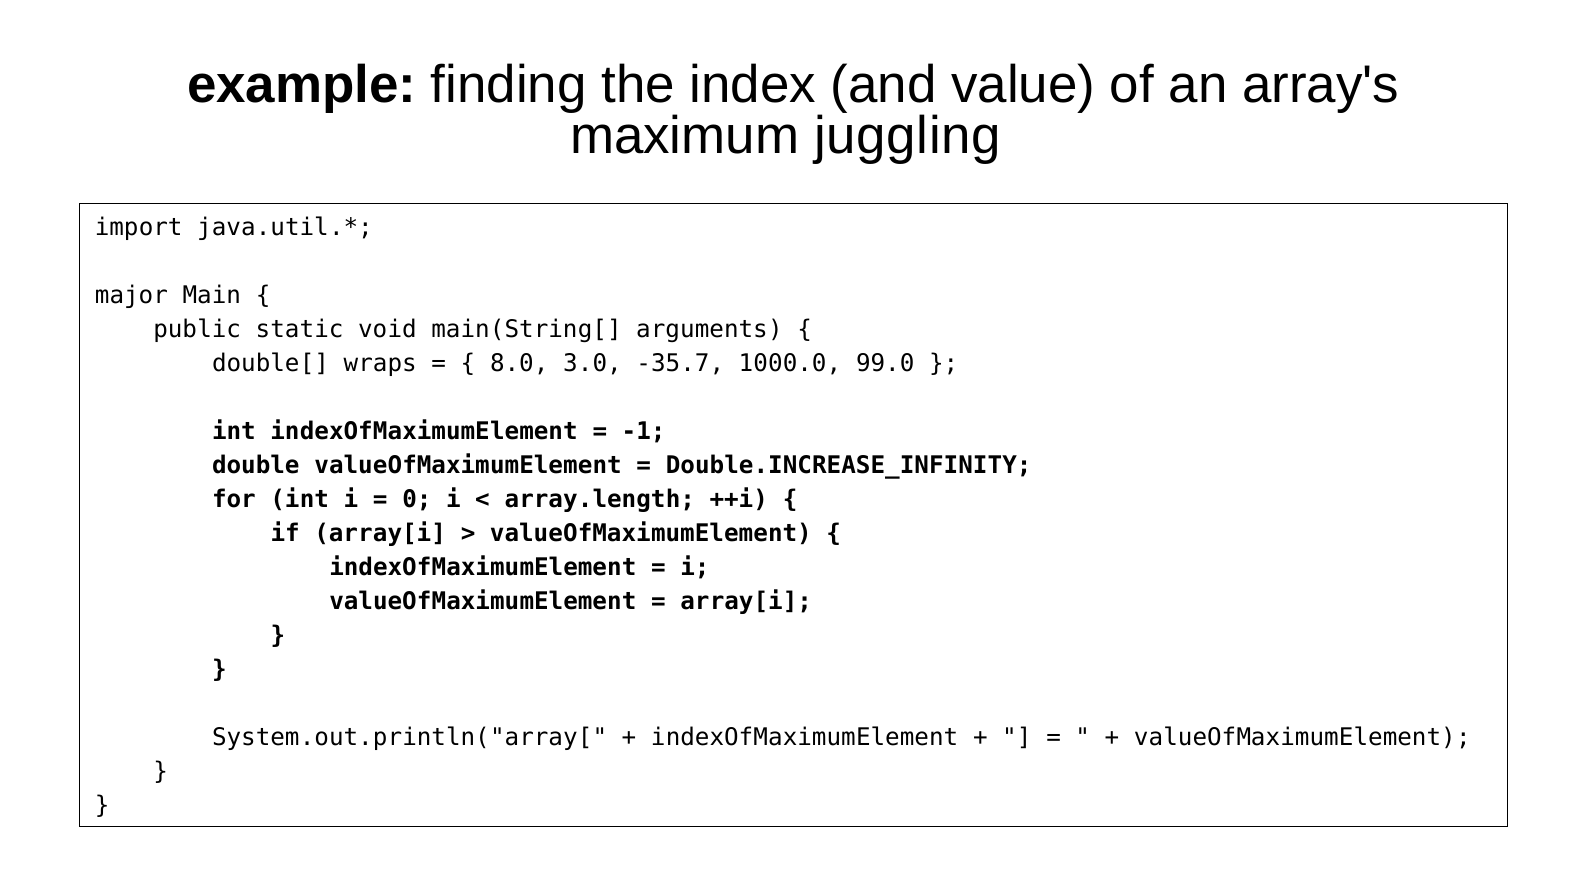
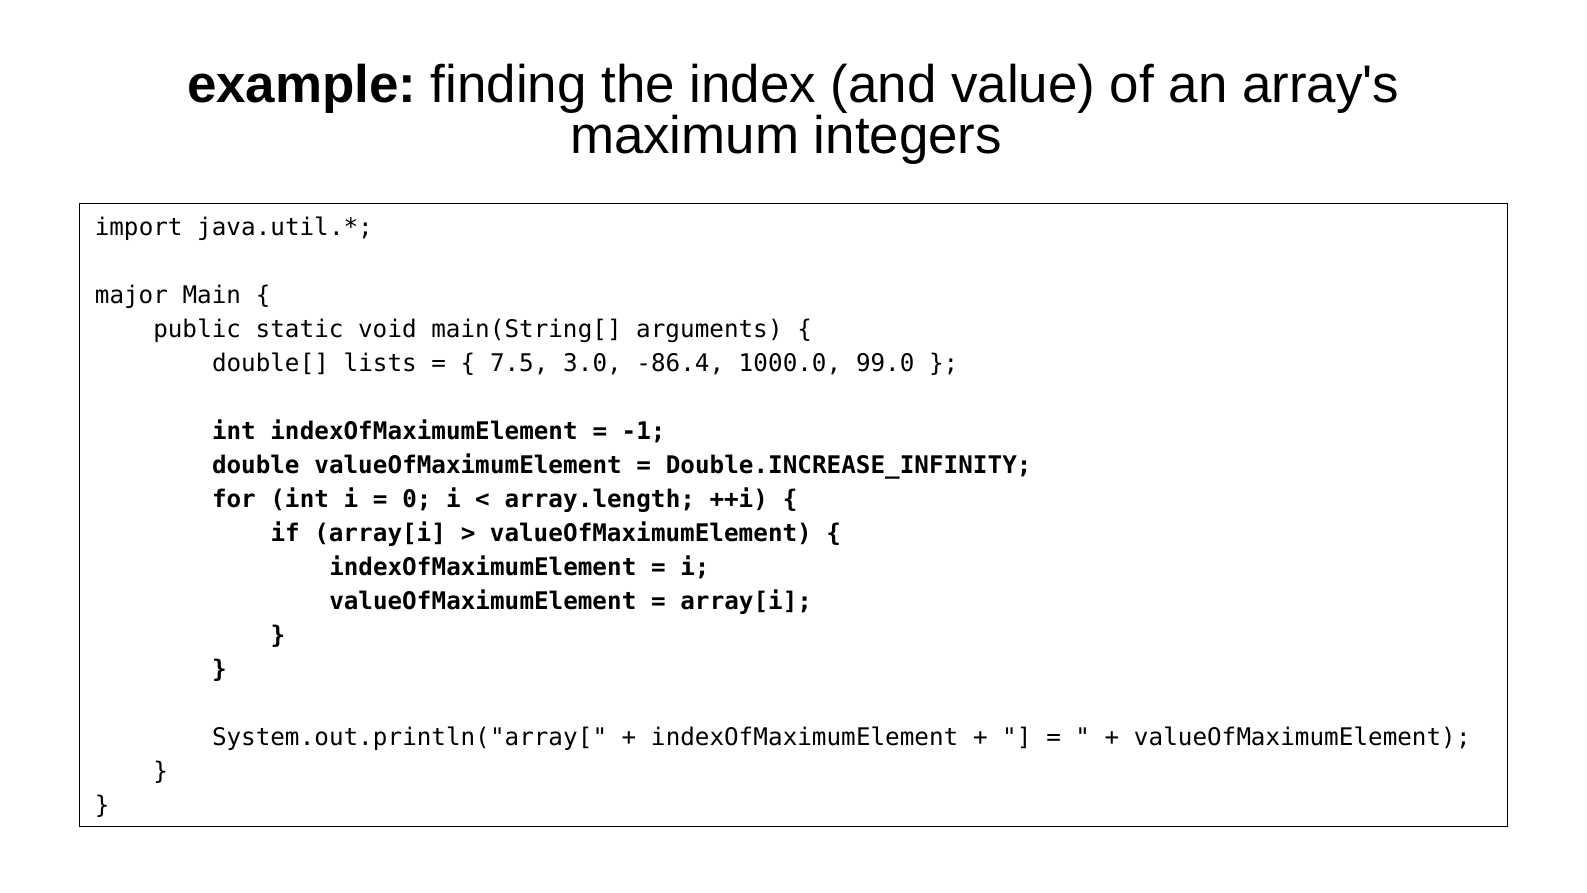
juggling: juggling -> integers
wraps: wraps -> lists
8.0: 8.0 -> 7.5
-35.7: -35.7 -> -86.4
